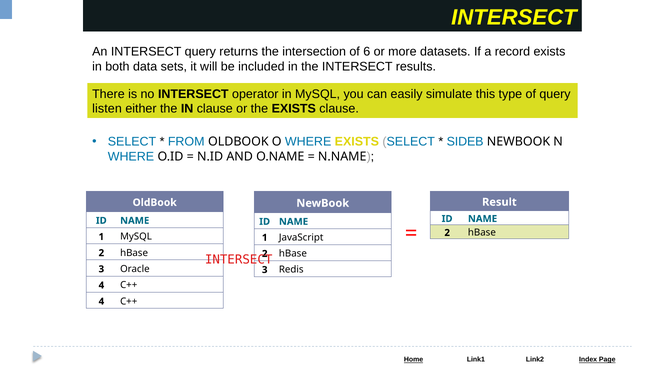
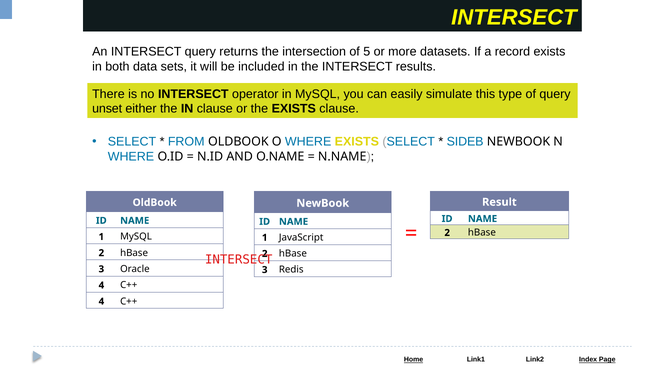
6: 6 -> 5
listen: listen -> unset
